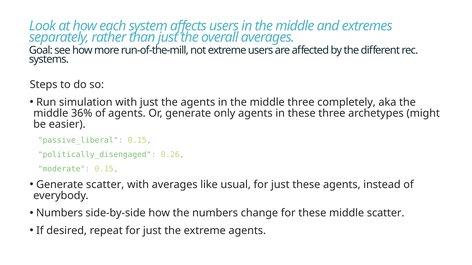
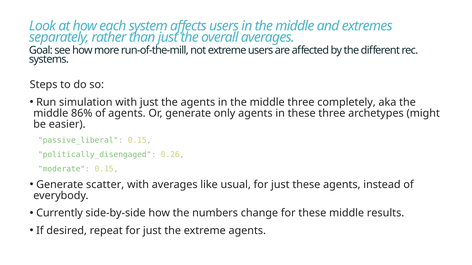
36%: 36% -> 86%
Numbers at (59, 213): Numbers -> Currently
middle scatter: scatter -> results
